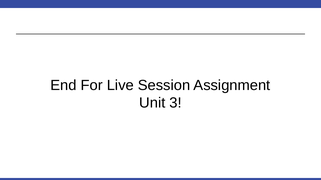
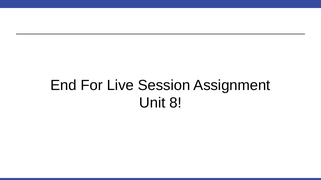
3: 3 -> 8
